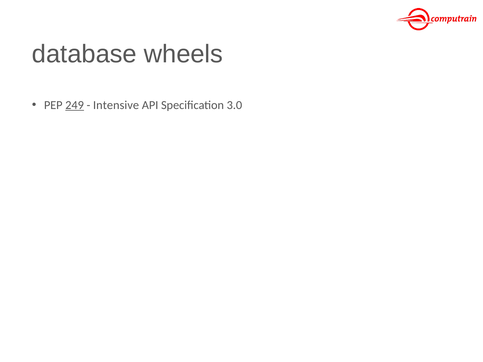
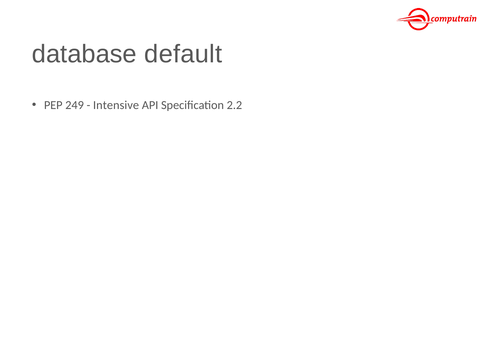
wheels: wheels -> default
249 underline: present -> none
3.0: 3.0 -> 2.2
